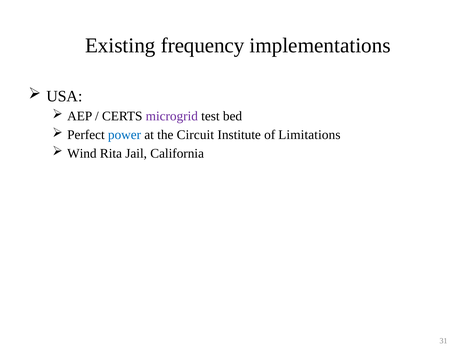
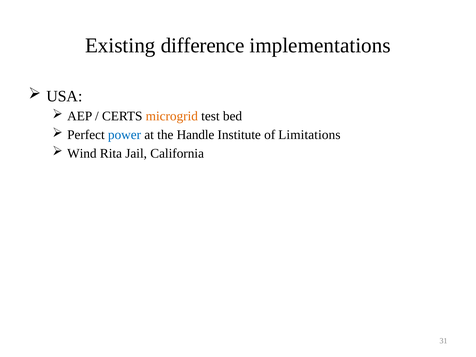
frequency: frequency -> difference
microgrid colour: purple -> orange
Circuit: Circuit -> Handle
